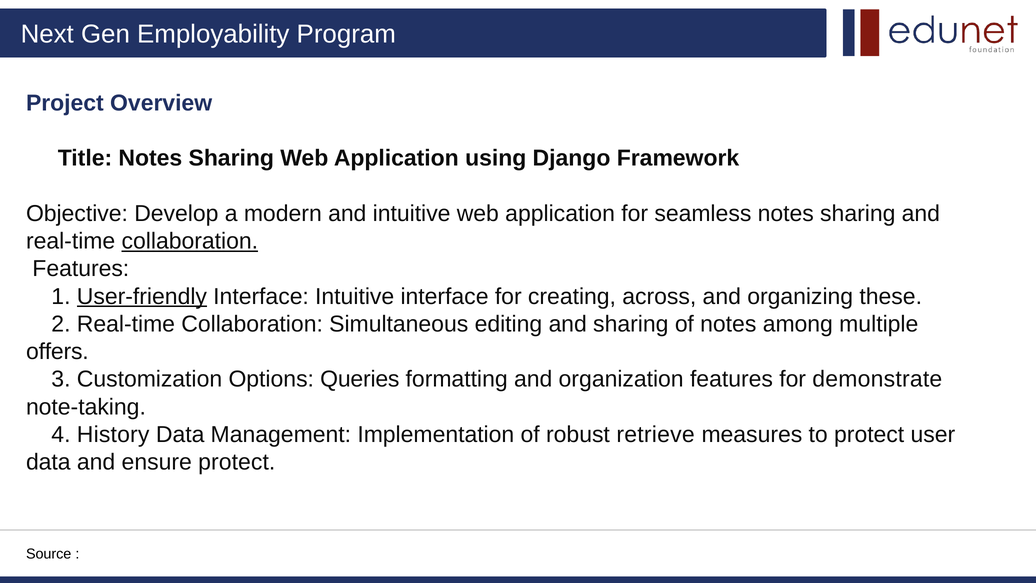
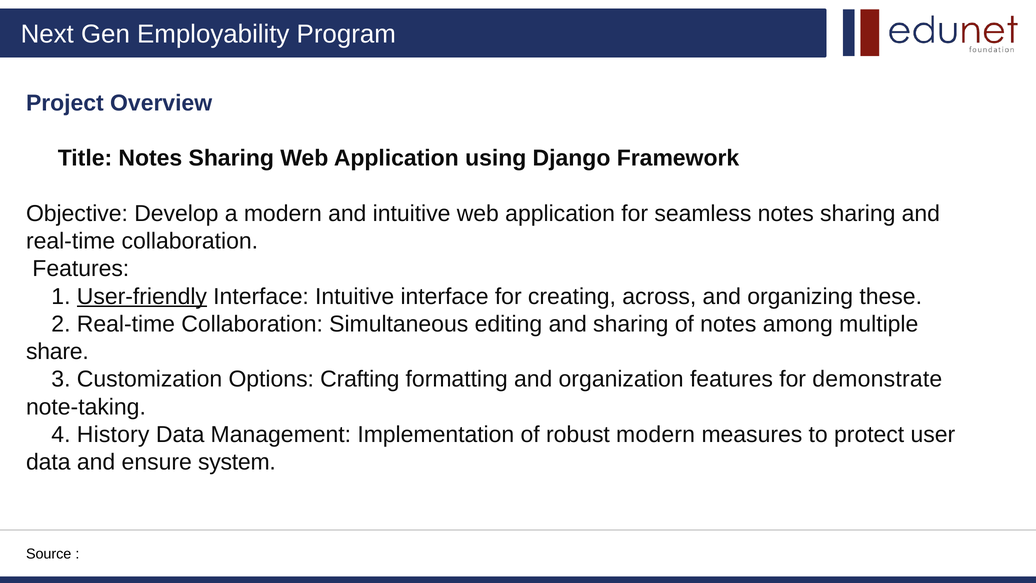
collaboration at (190, 241) underline: present -> none
offers: offers -> share
Queries: Queries -> Crafting
robust retrieve: retrieve -> modern
ensure protect: protect -> system
